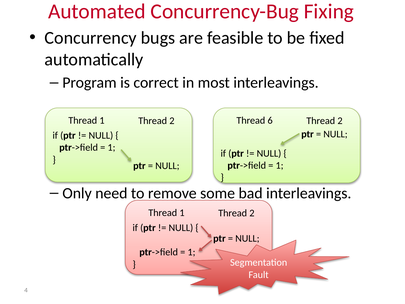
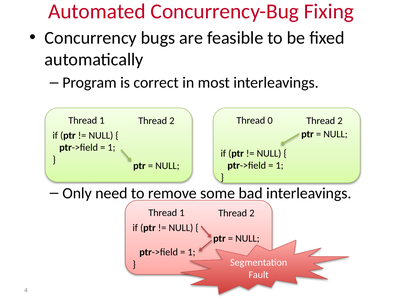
6: 6 -> 0
